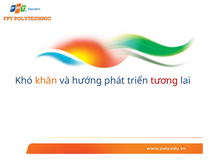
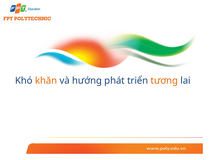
tương colour: red -> orange
